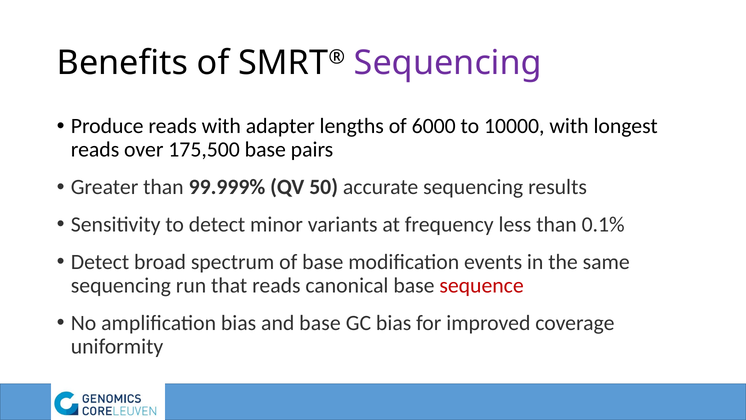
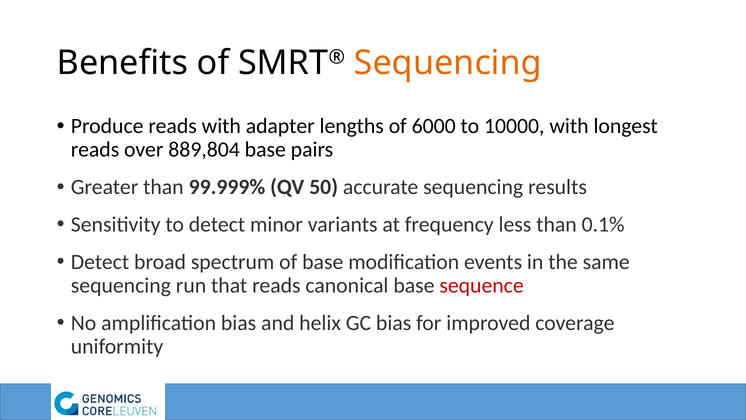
Sequencing at (448, 63) colour: purple -> orange
175,500: 175,500 -> 889,804
and base: base -> helix
